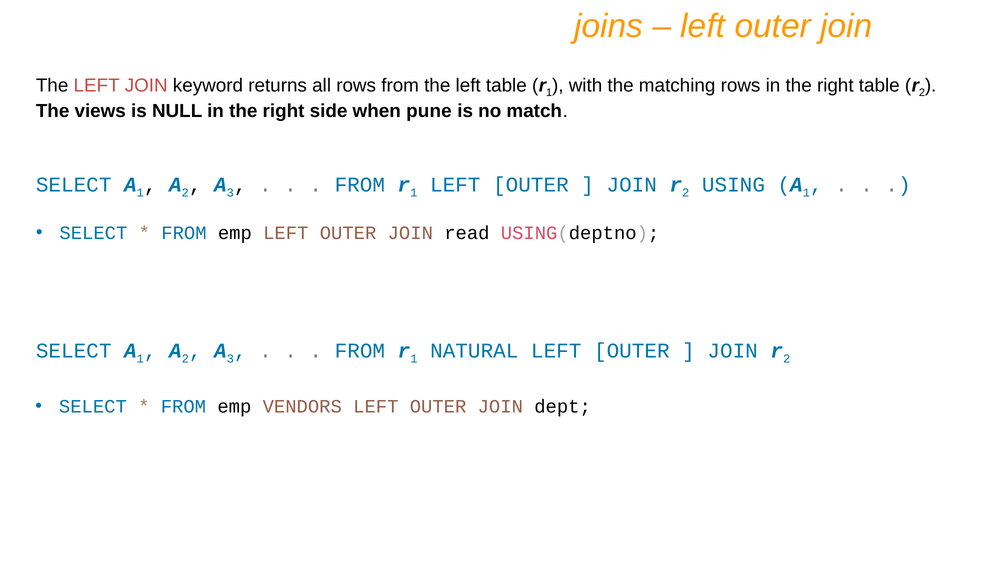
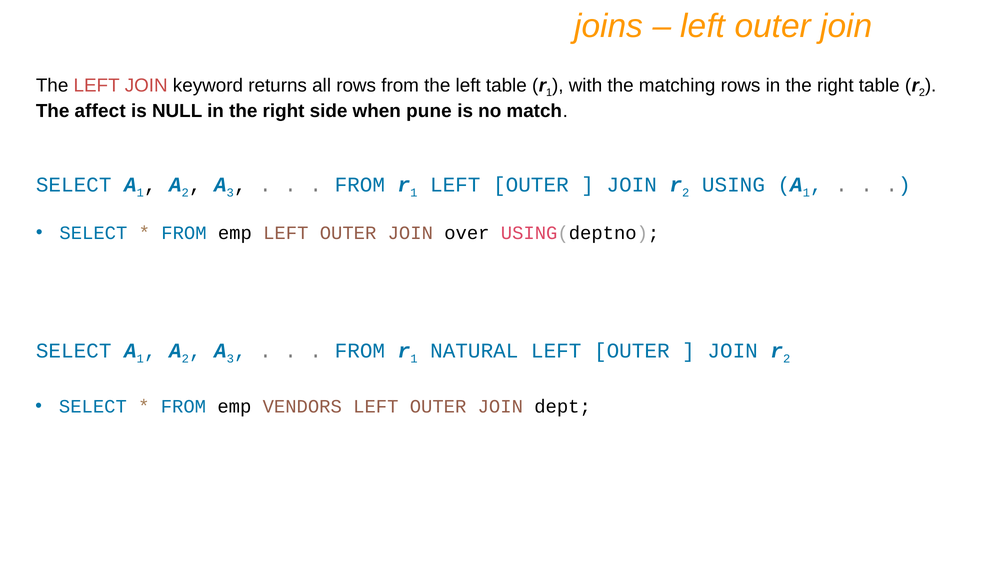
views: views -> affect
read: read -> over
